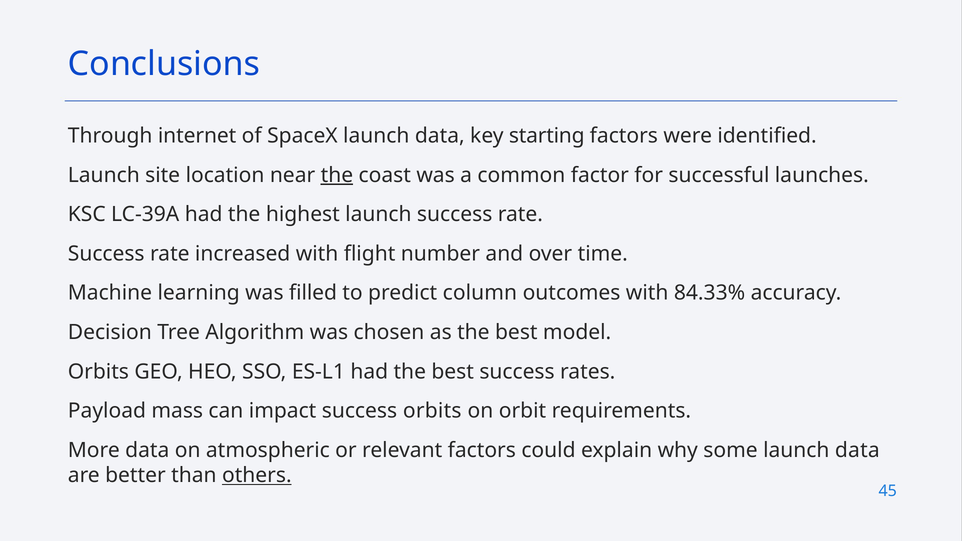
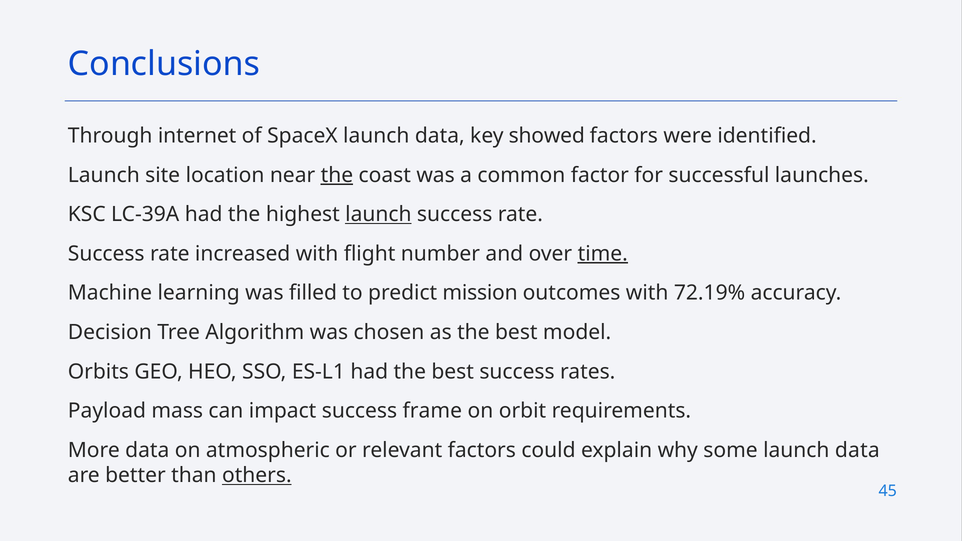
starting: starting -> showed
launch at (378, 215) underline: none -> present
time underline: none -> present
column: column -> mission
84.33%: 84.33% -> 72.19%
success orbits: orbits -> frame
